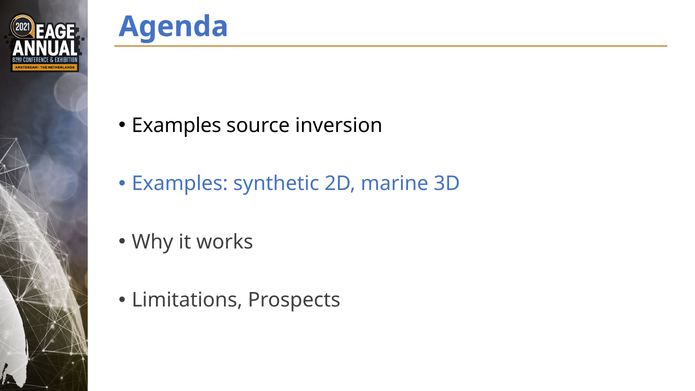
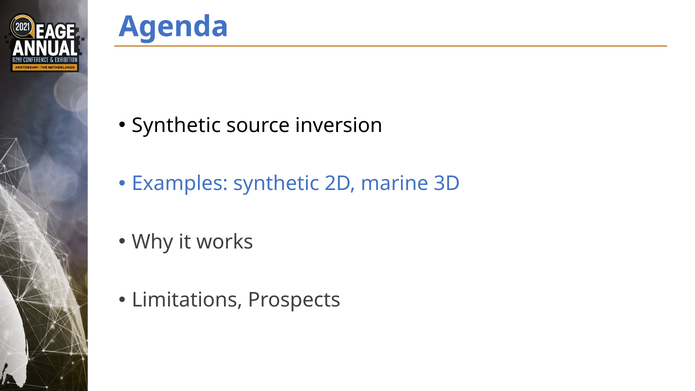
Examples at (176, 125): Examples -> Synthetic
